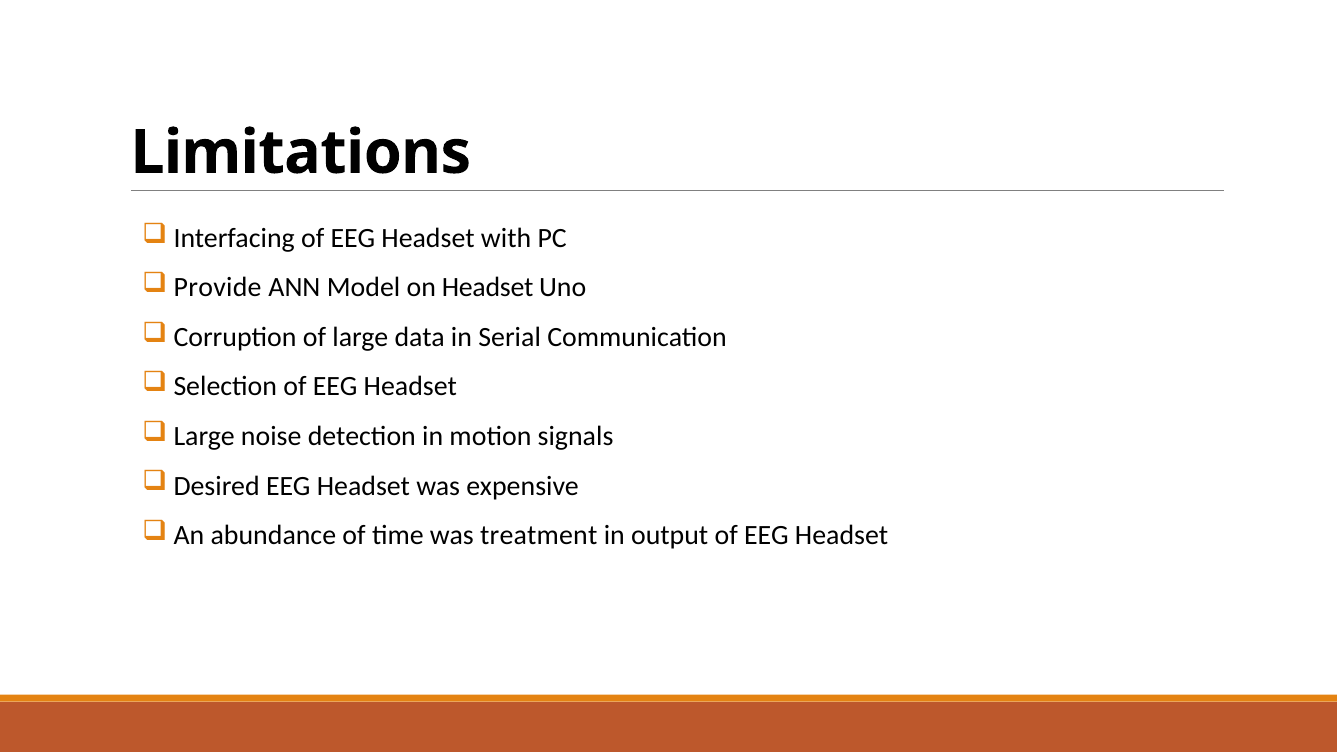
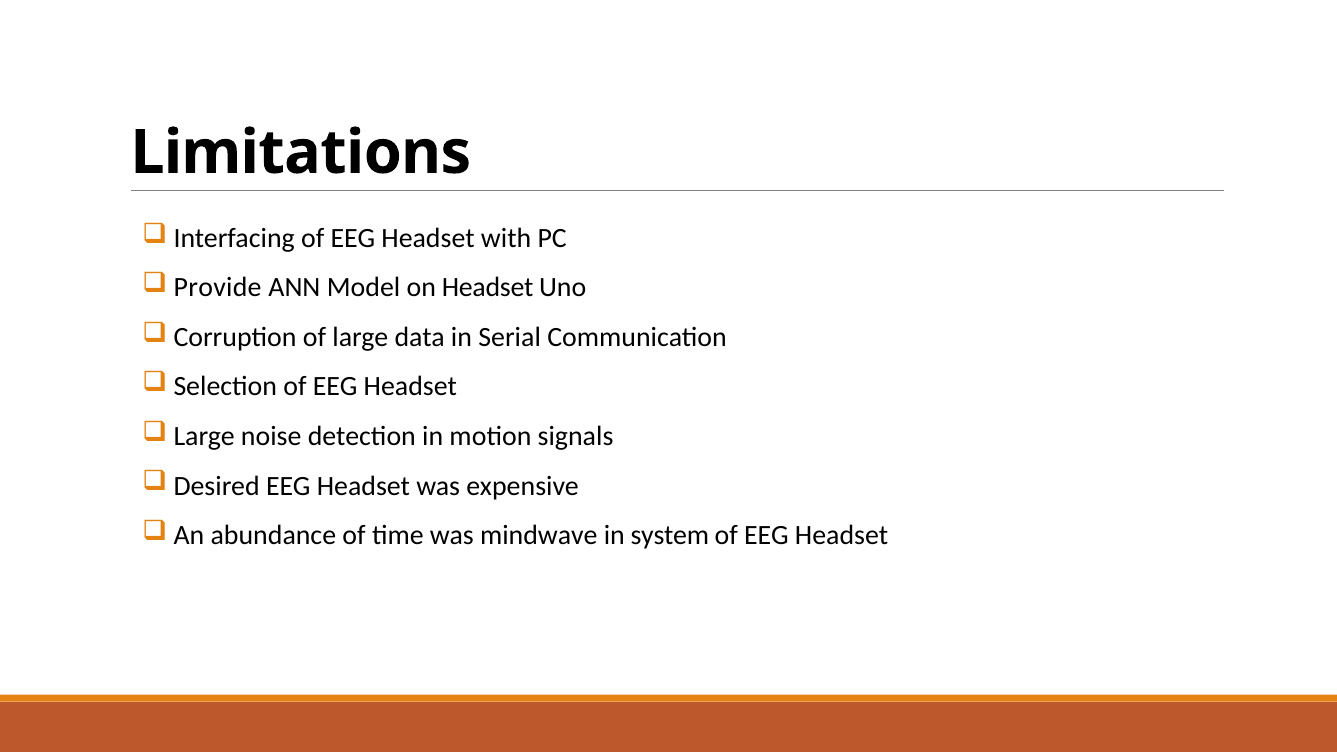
treatment: treatment -> mindwave
output: output -> system
